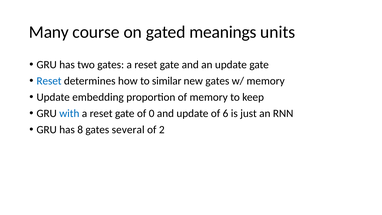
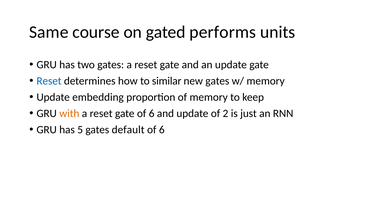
Many: Many -> Same
meanings: meanings -> performs
with colour: blue -> orange
gate of 0: 0 -> 6
6: 6 -> 2
8: 8 -> 5
several: several -> default
2 at (162, 130): 2 -> 6
